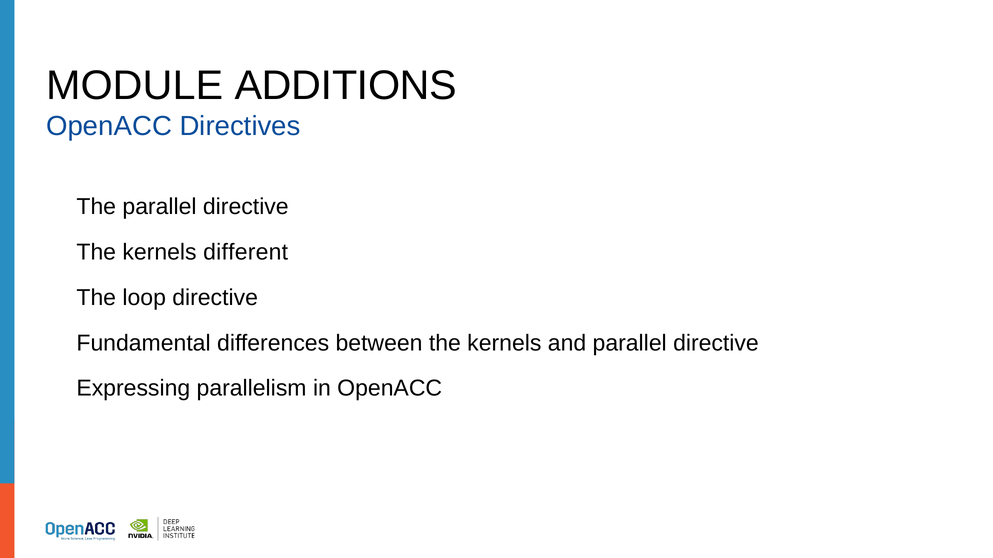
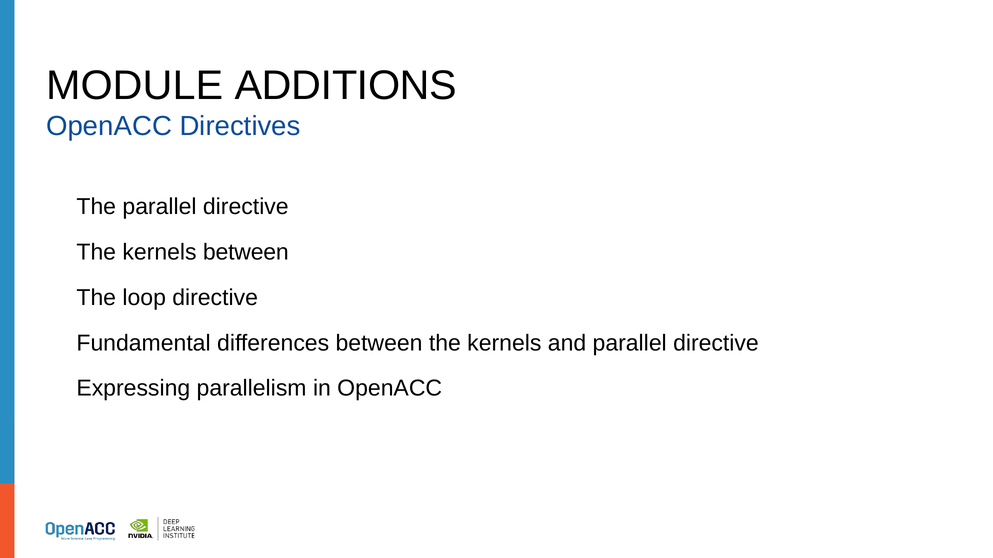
kernels different: different -> between
